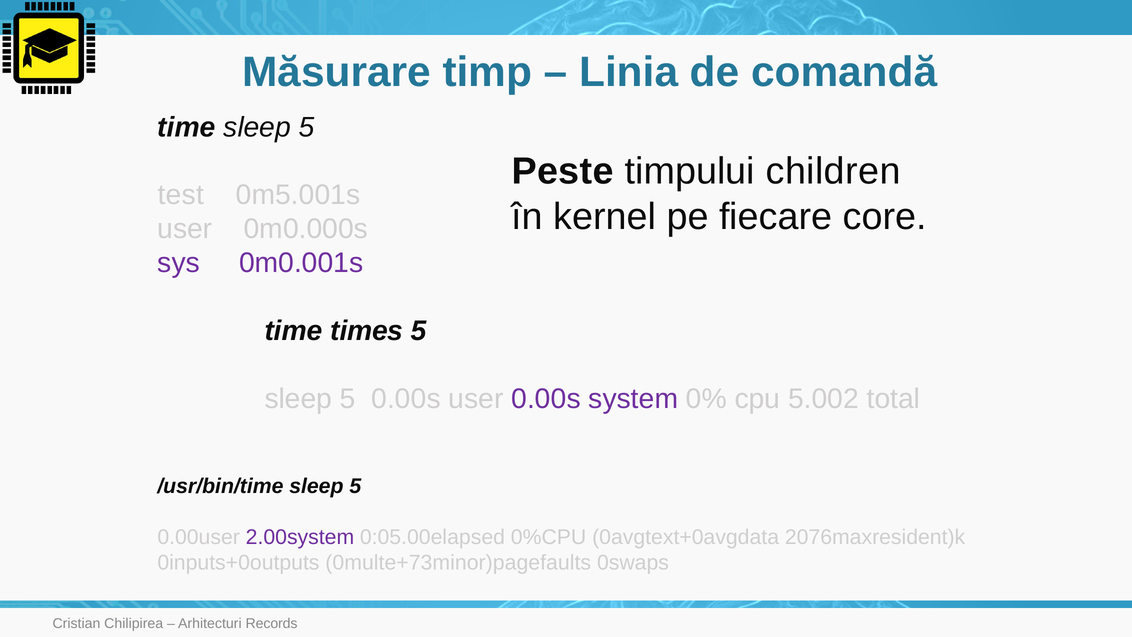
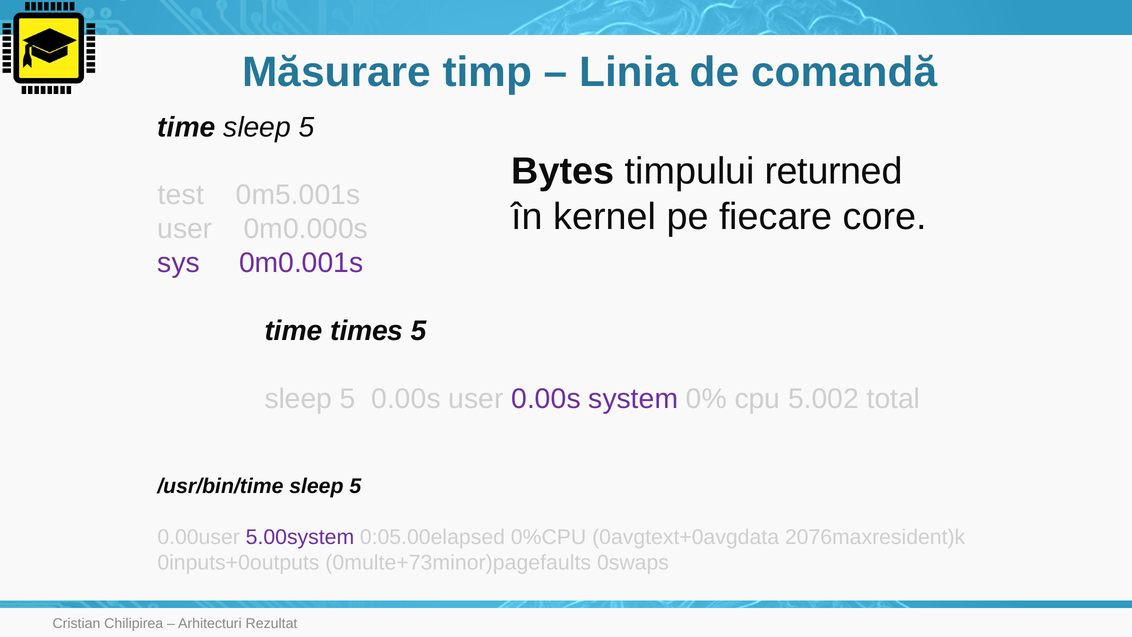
Peste: Peste -> Bytes
children: children -> returned
2.00system: 2.00system -> 5.00system
Records: Records -> Rezultat
